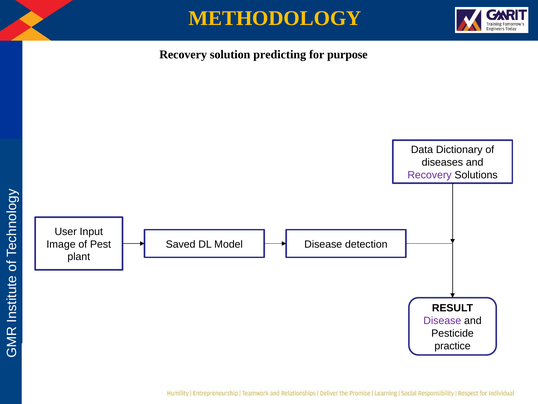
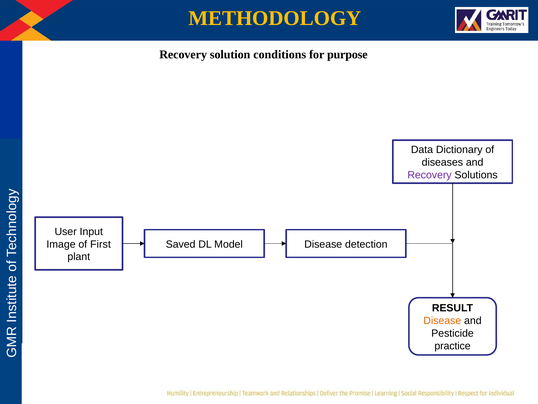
predicting: predicting -> conditions
Pest: Pest -> First
Disease at (442, 320) colour: purple -> orange
